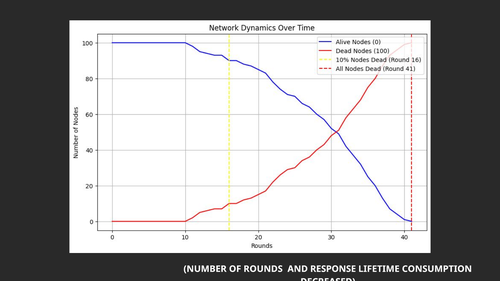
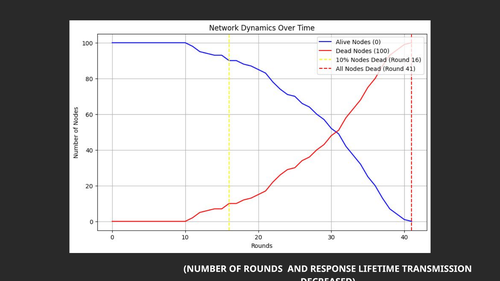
CONSUMPTION: CONSUMPTION -> TRANSMISSION
